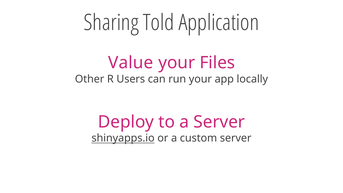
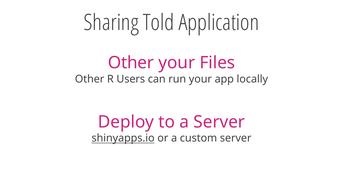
Value at (131, 63): Value -> Other
